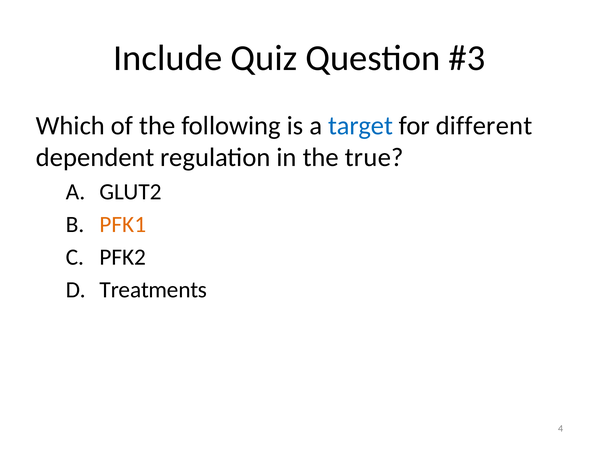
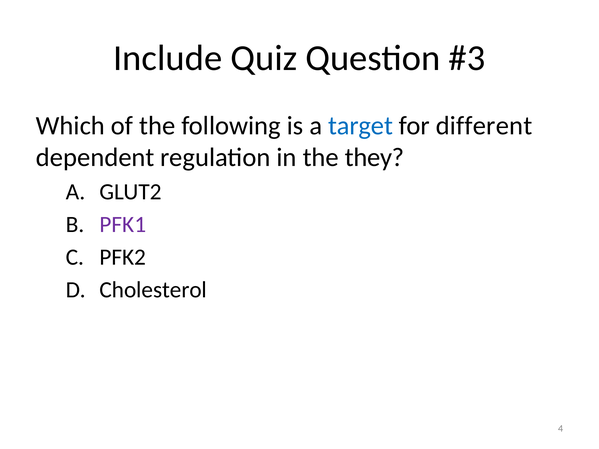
true: true -> they
PFK1 colour: orange -> purple
Treatments: Treatments -> Cholesterol
